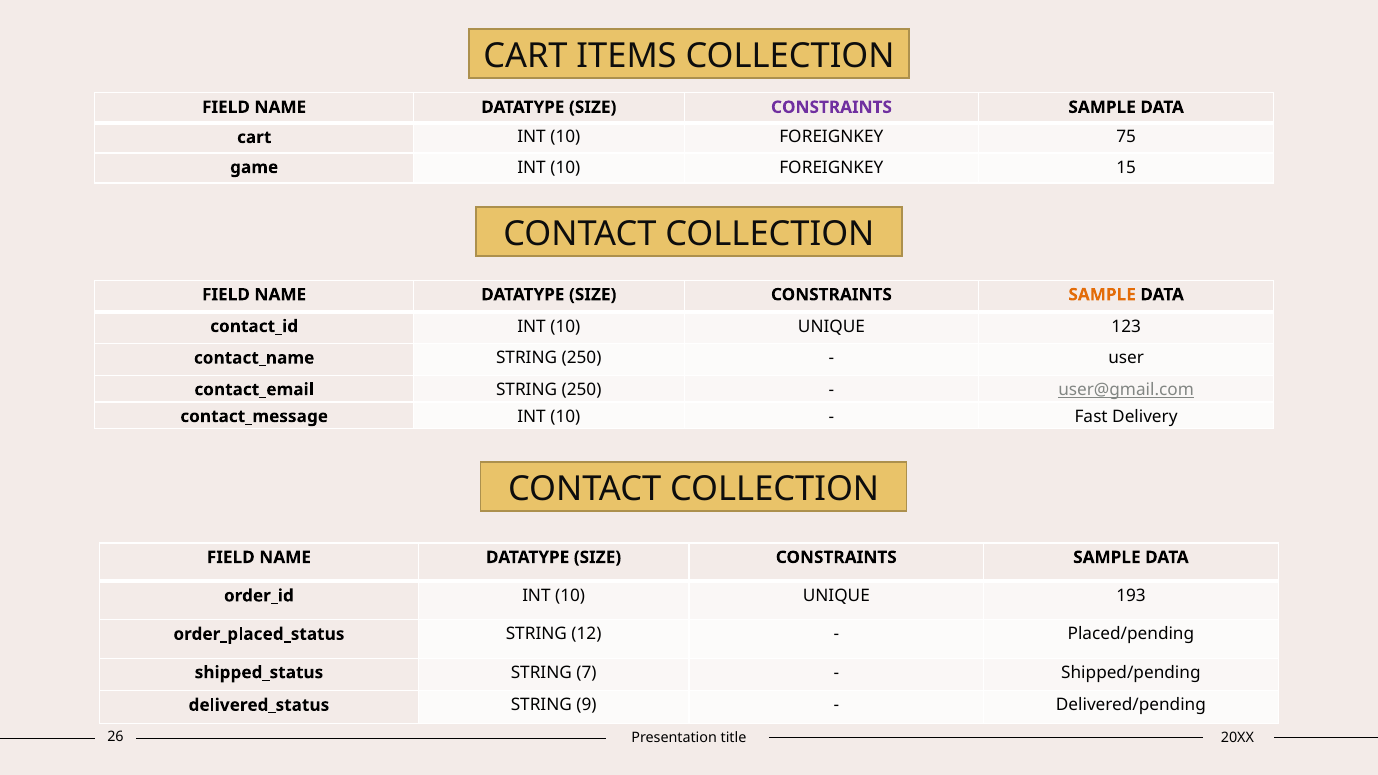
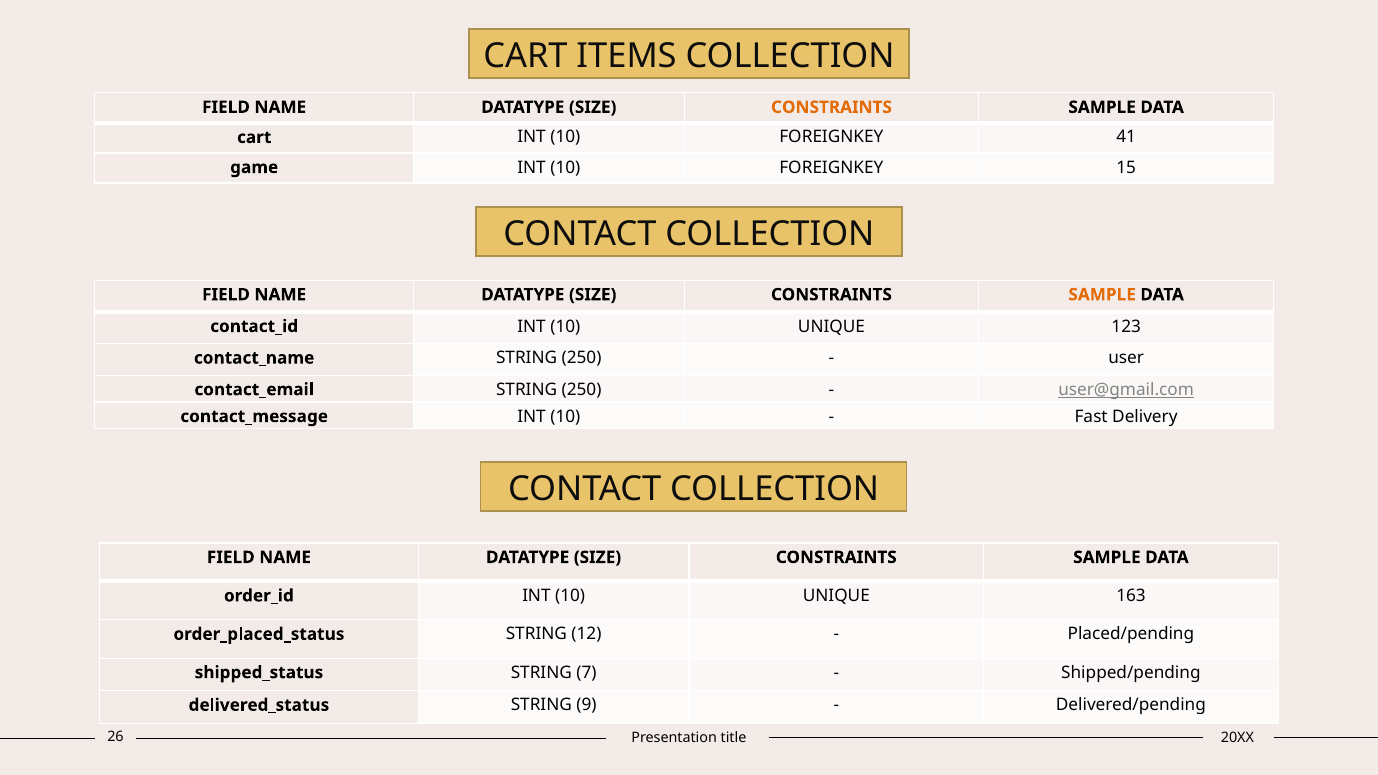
CONSTRAINTS at (831, 107) colour: purple -> orange
75: 75 -> 41
193: 193 -> 163
